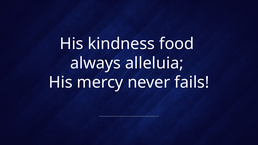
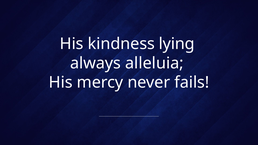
food: food -> lying
